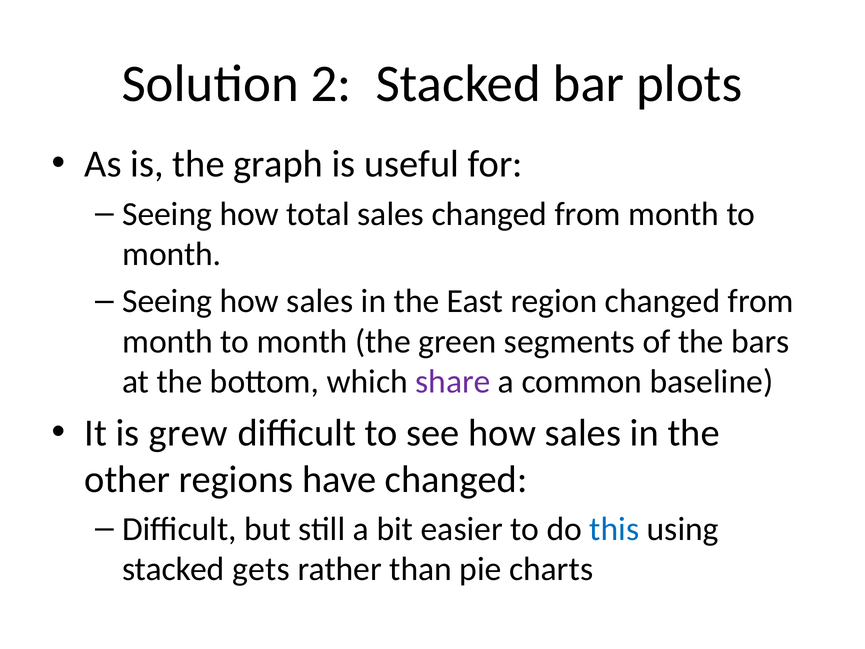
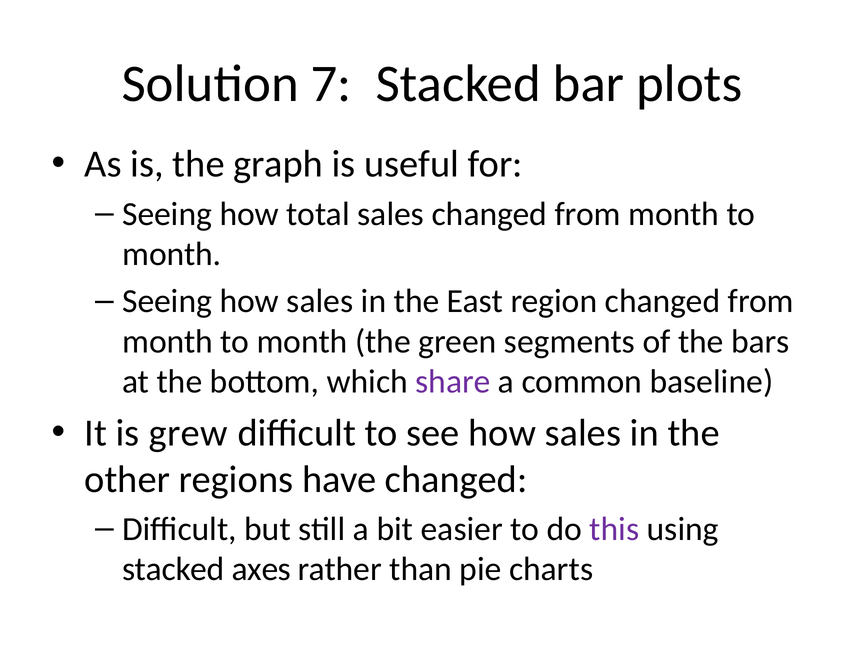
2: 2 -> 7
this colour: blue -> purple
gets: gets -> axes
